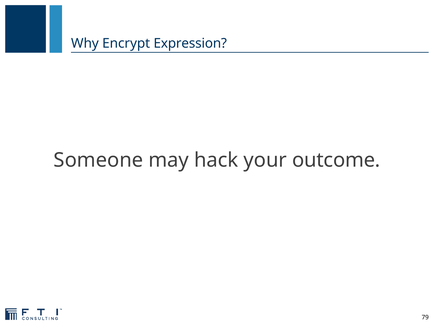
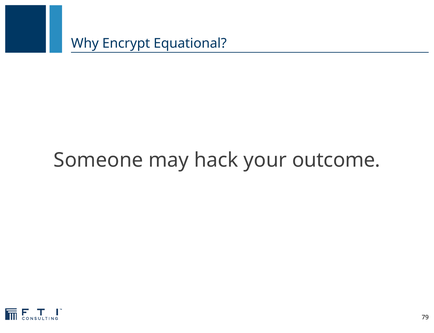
Expression: Expression -> Equational
